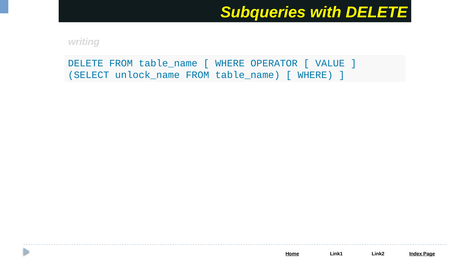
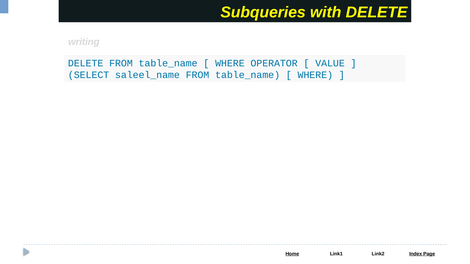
unlock_name: unlock_name -> saleel_name
